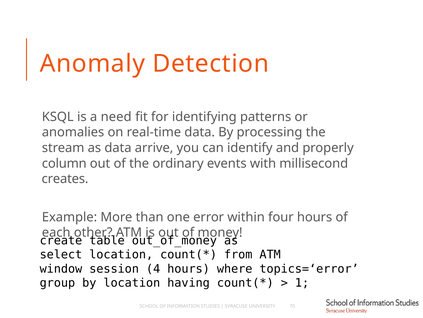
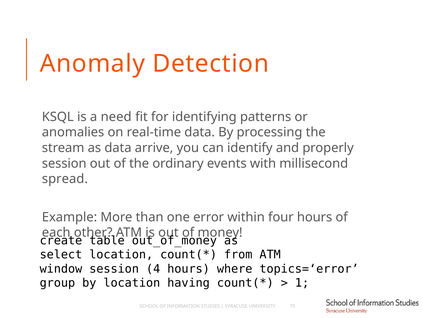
column at (64, 163): column -> session
creates: creates -> spread
